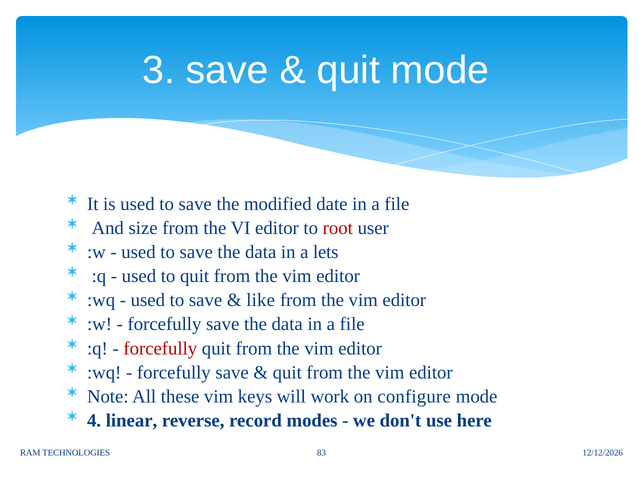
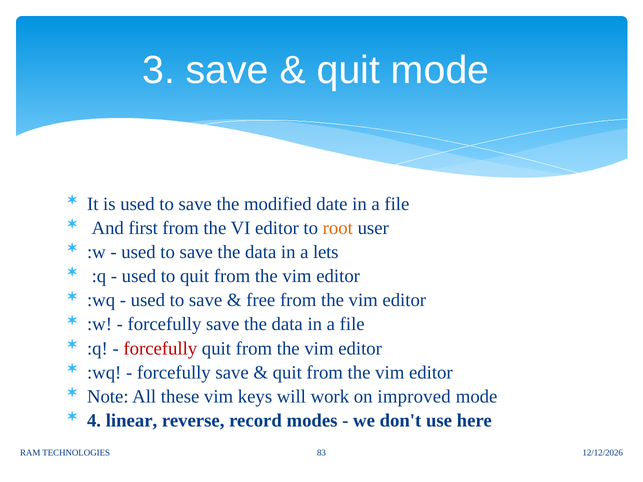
size: size -> first
root colour: red -> orange
like: like -> free
configure: configure -> improved
